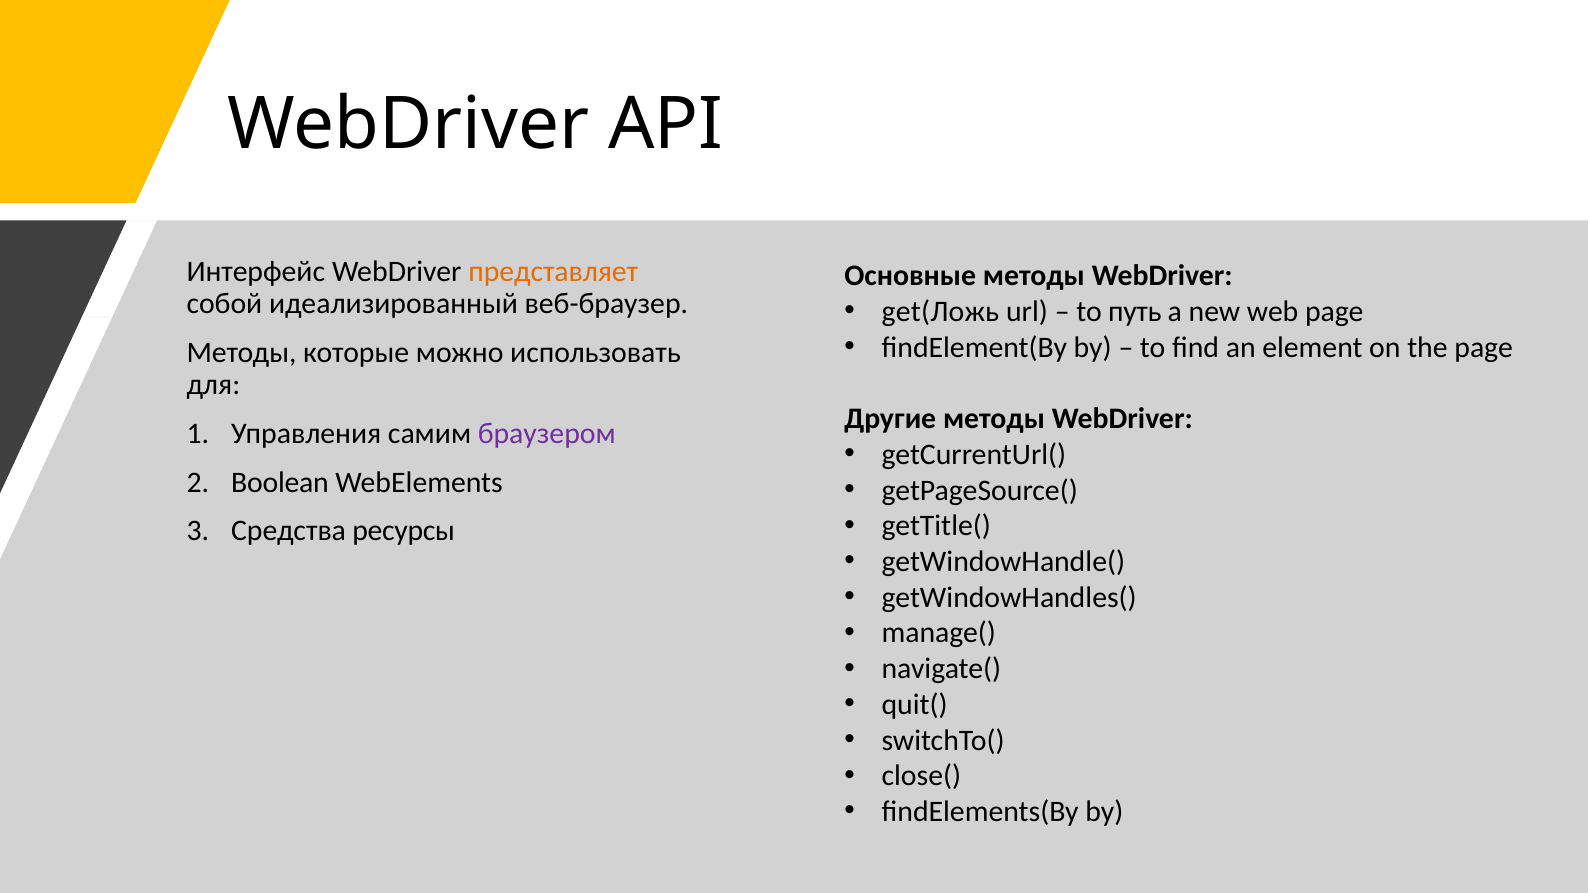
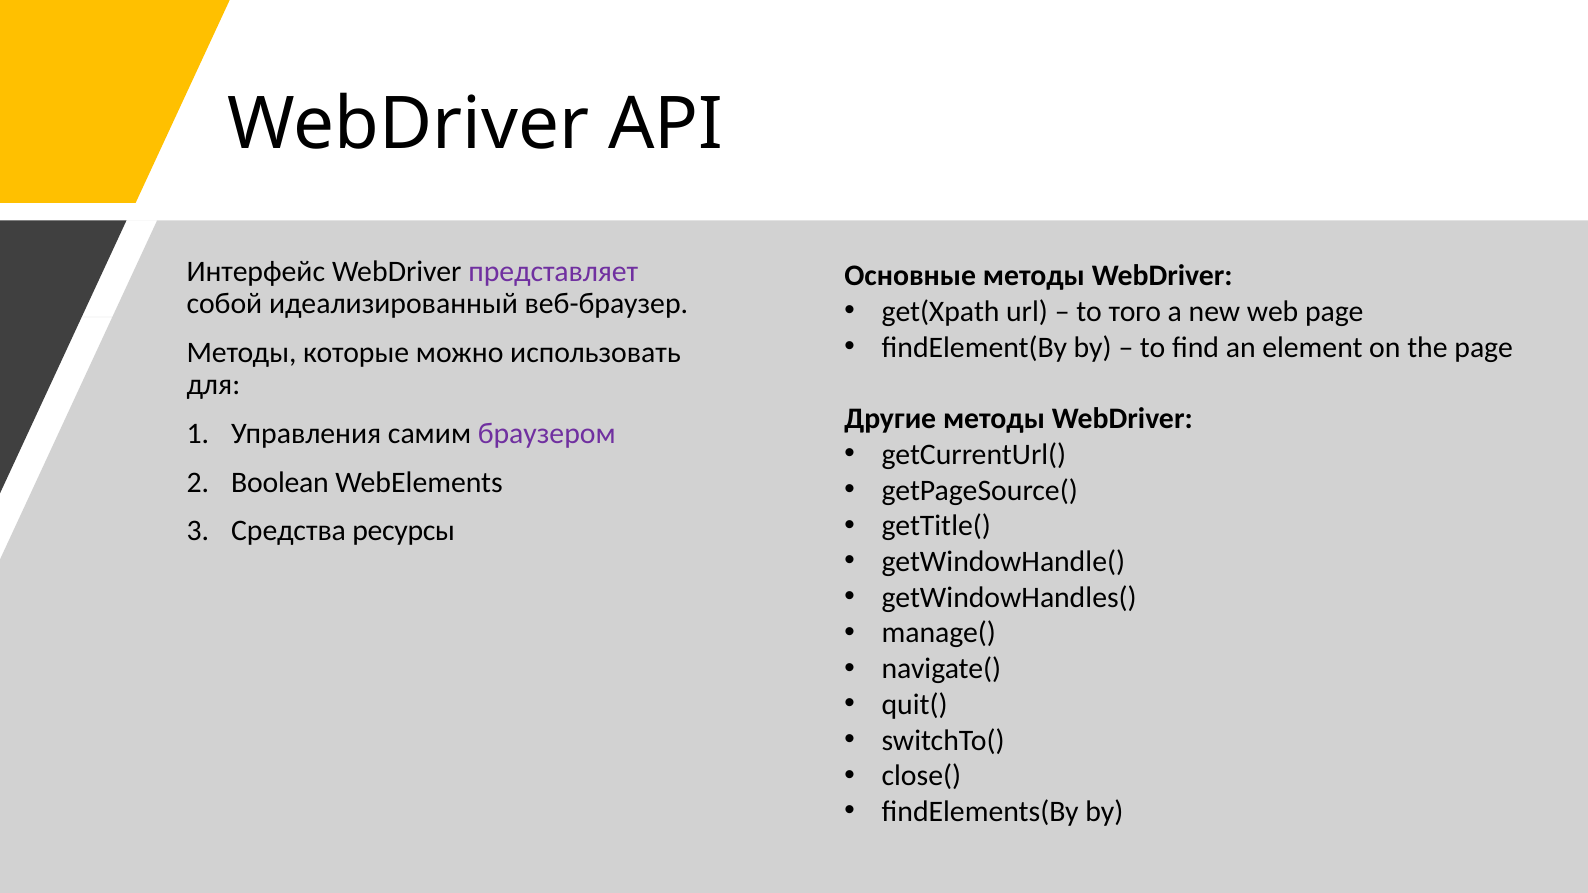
представляет colour: orange -> purple
get(Ложь: get(Ложь -> get(Xpath
путь: путь -> того
